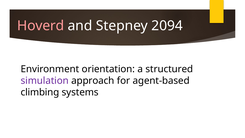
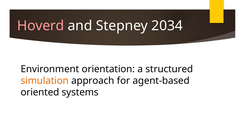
2094: 2094 -> 2034
simulation colour: purple -> orange
climbing: climbing -> oriented
